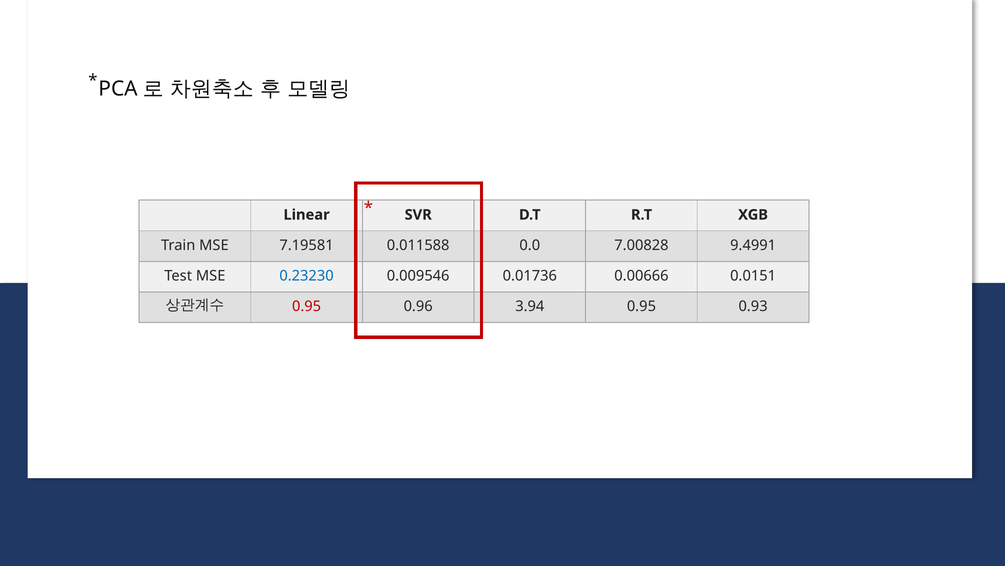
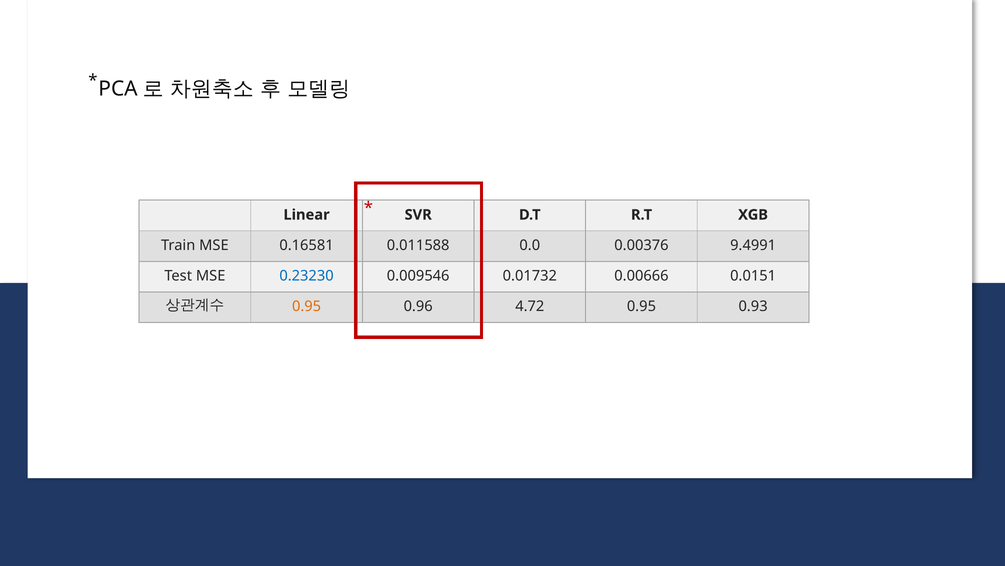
7.19581: 7.19581 -> 0.16581
7.00828: 7.00828 -> 0.00376
0.01736: 0.01736 -> 0.01732
0.95 at (307, 306) colour: red -> orange
3.94: 3.94 -> 4.72
